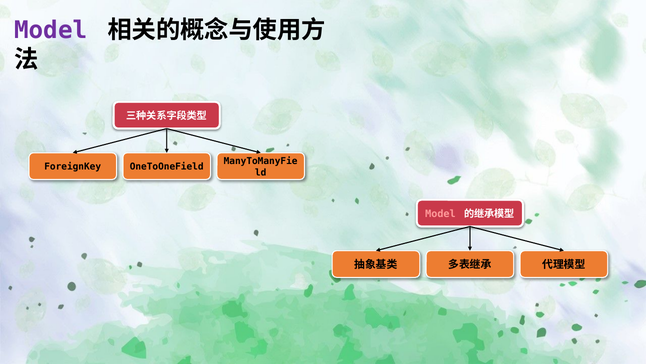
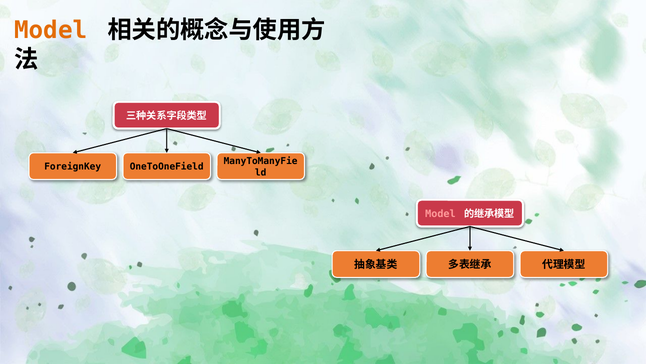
Model at (51, 30) colour: purple -> orange
